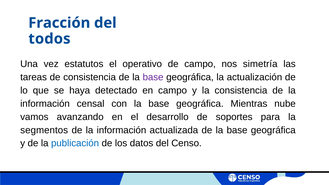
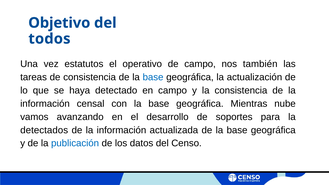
Fracción: Fracción -> Objetivo
simetría: simetría -> también
base at (153, 77) colour: purple -> blue
segmentos: segmentos -> detectados
